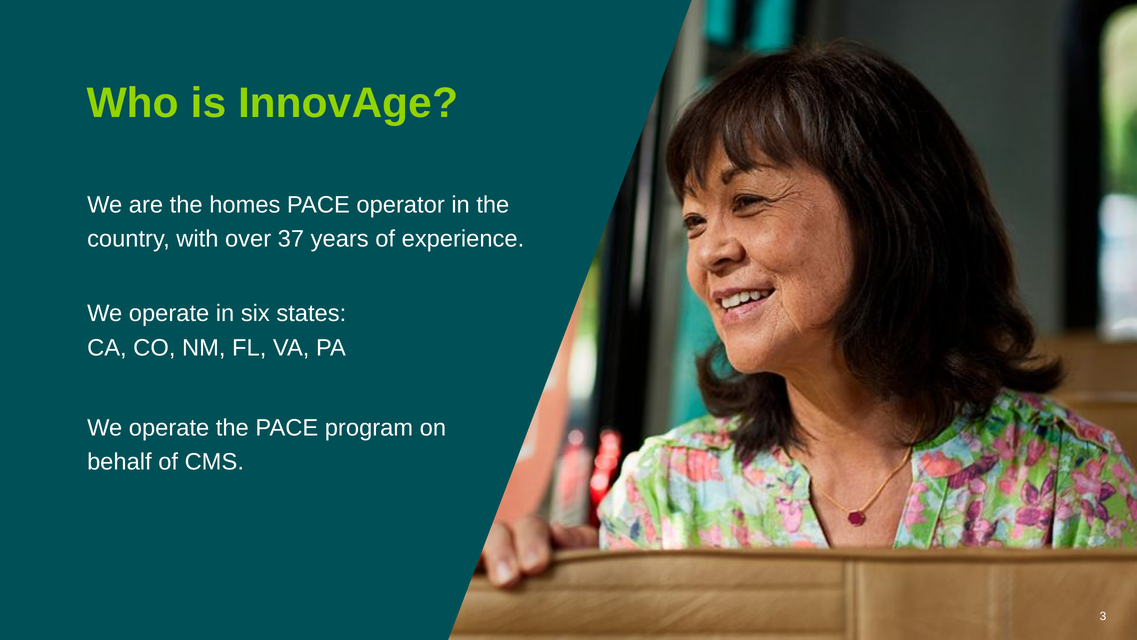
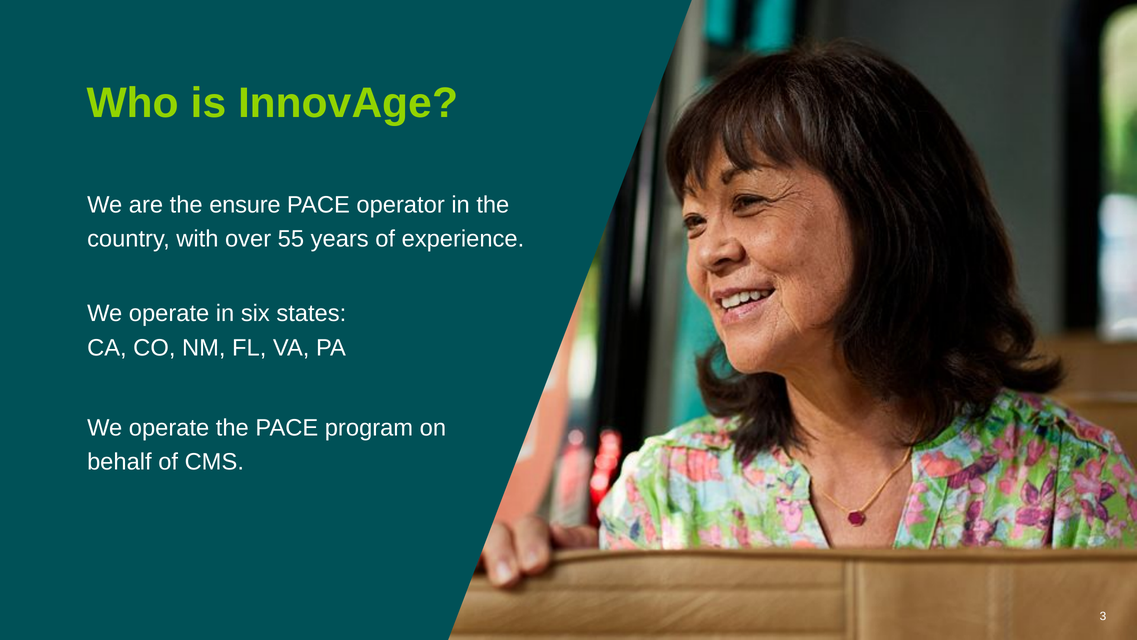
homes: homes -> ensure
37: 37 -> 55
